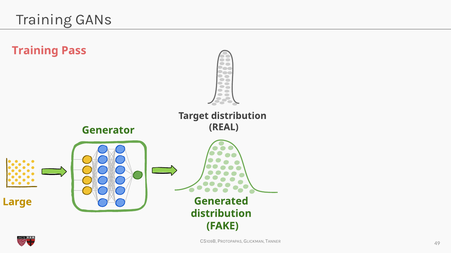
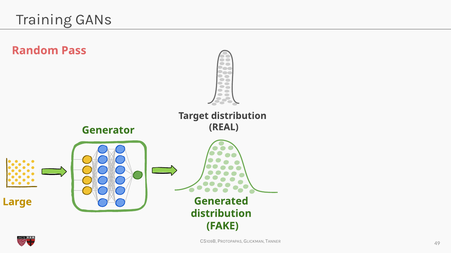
Training at (35, 51): Training -> Random
